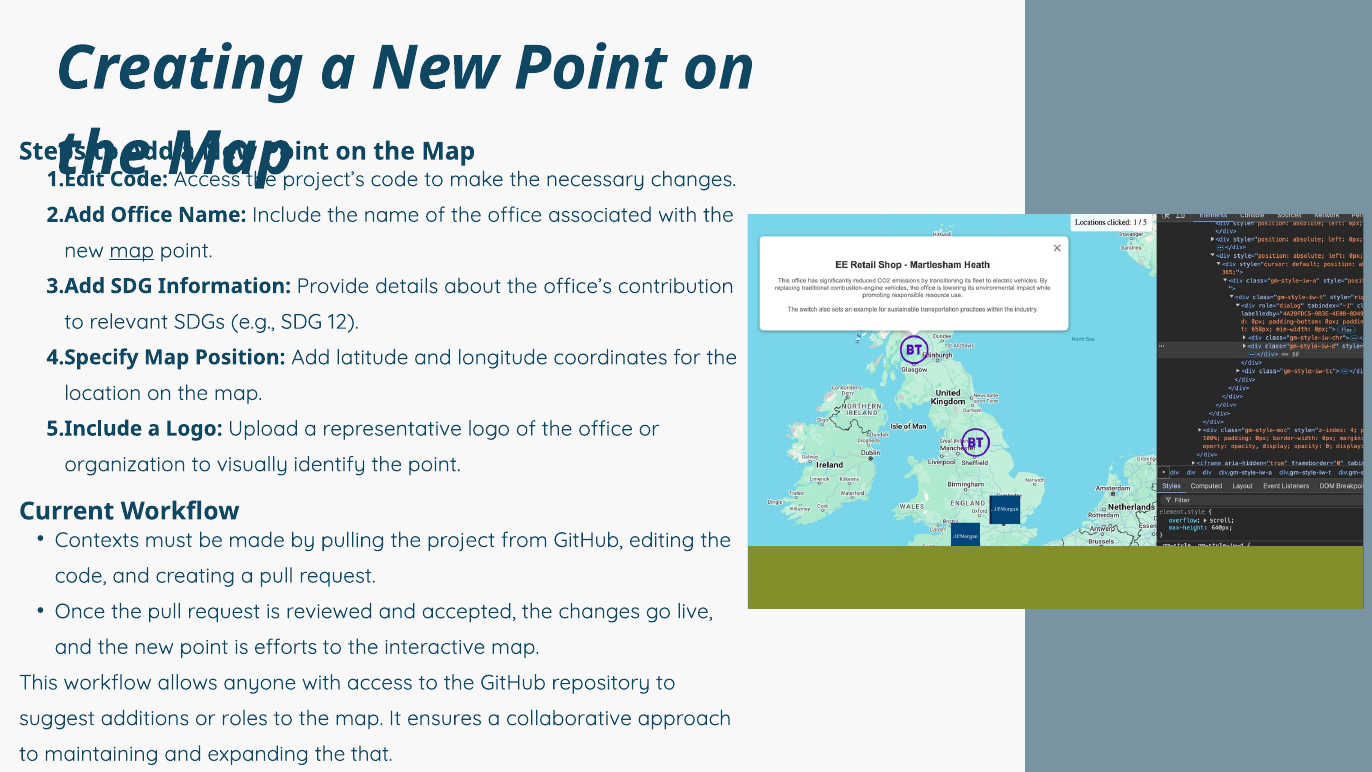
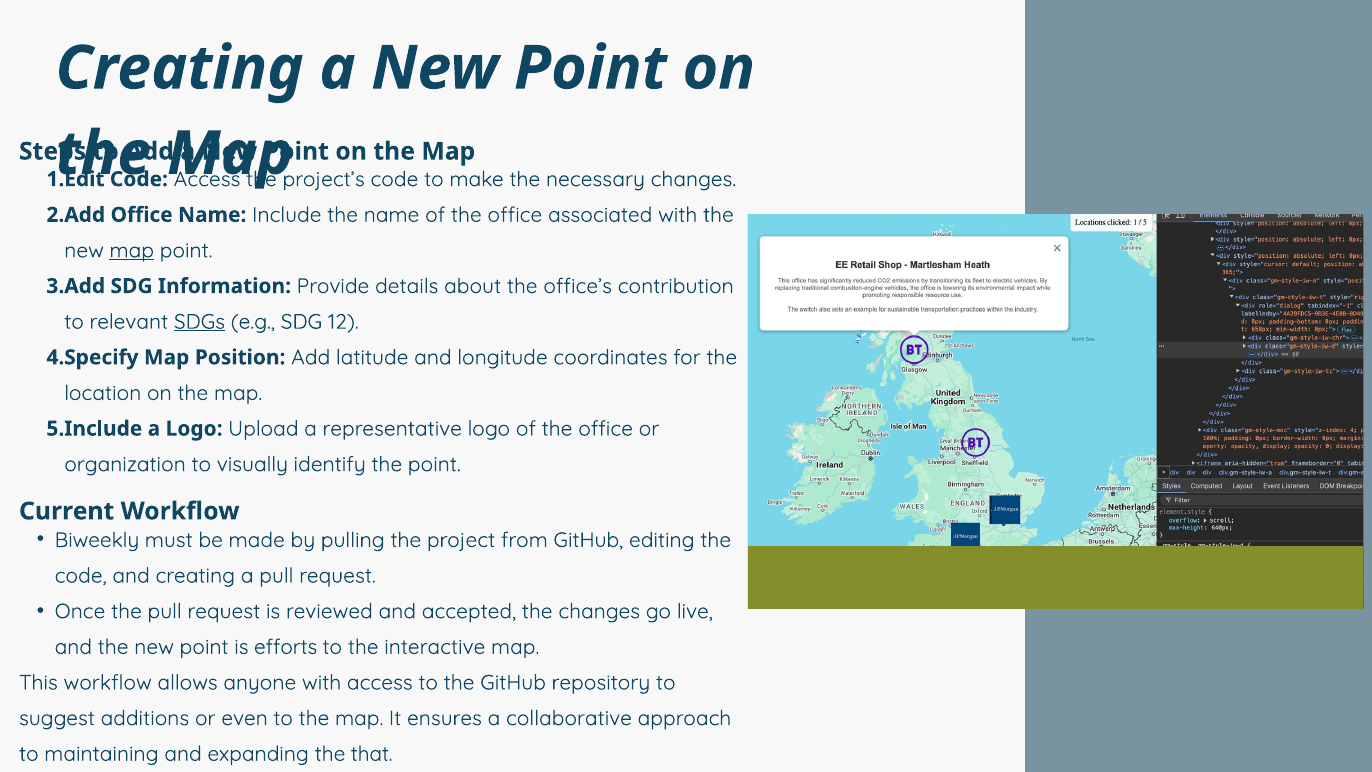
SDGs underline: none -> present
Contexts: Contexts -> Biweekly
roles: roles -> even
